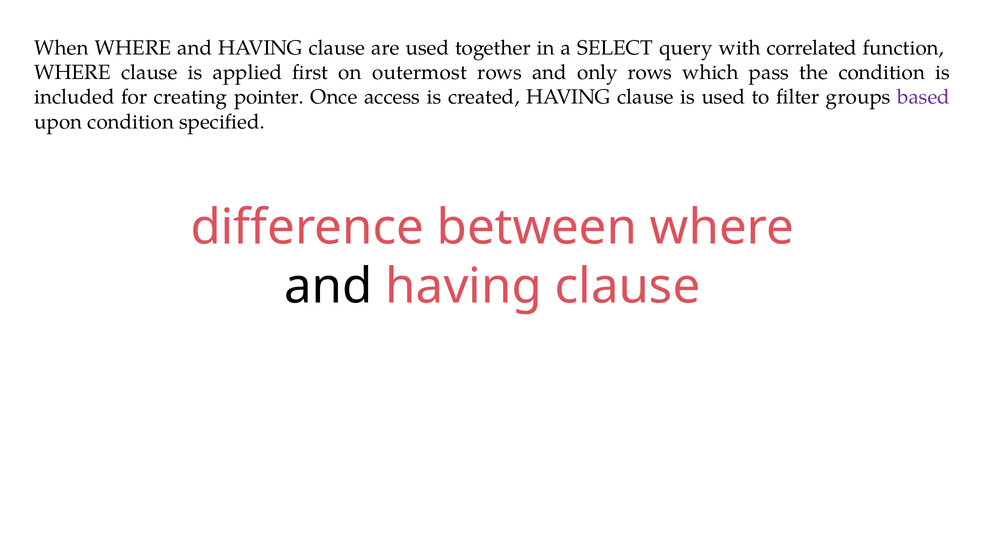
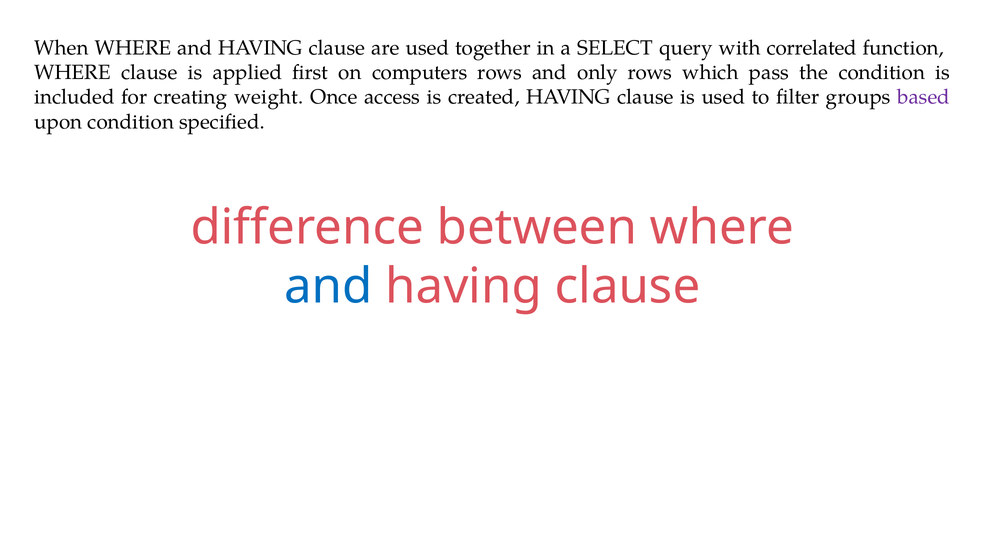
outermost: outermost -> computers
pointer: pointer -> weight
and at (329, 287) colour: black -> blue
